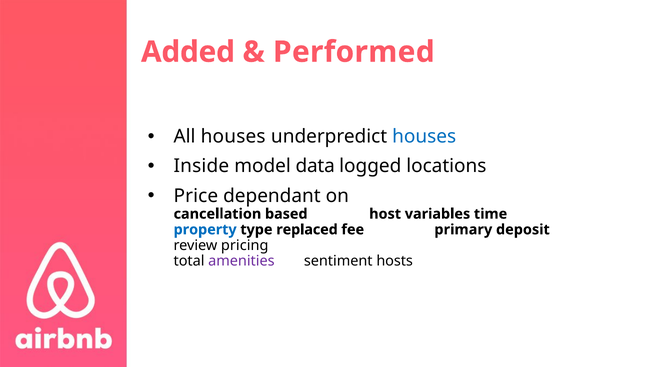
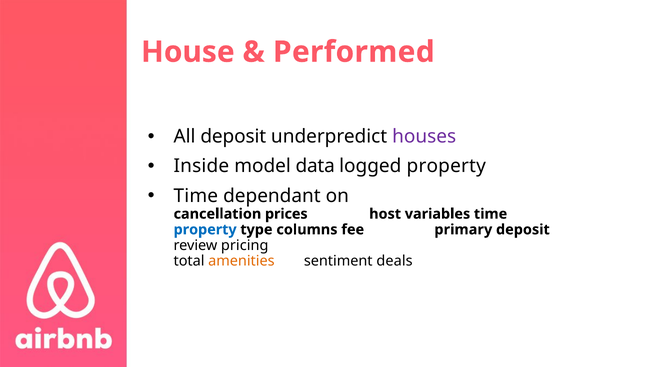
Added: Added -> House
All houses: houses -> deposit
houses at (424, 136) colour: blue -> purple
logged locations: locations -> property
Price at (196, 196): Price -> Time
based: based -> prices
replaced: replaced -> columns
amenities colour: purple -> orange
hosts: hosts -> deals
